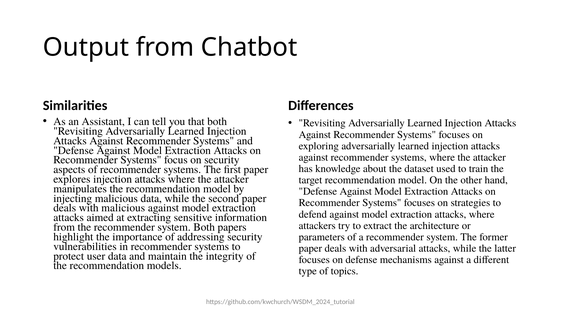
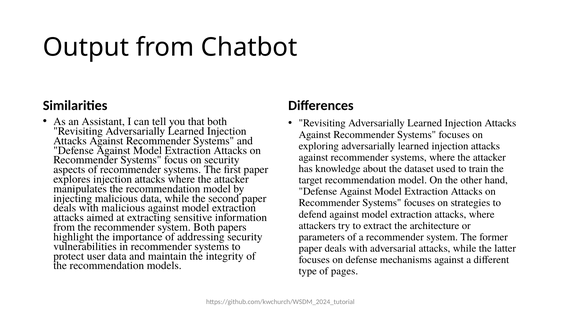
topics: topics -> pages
